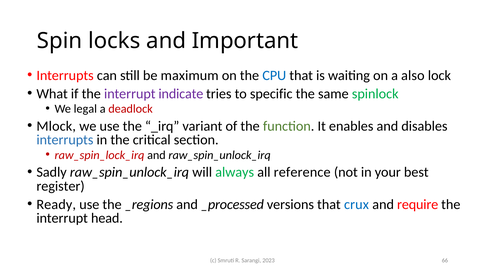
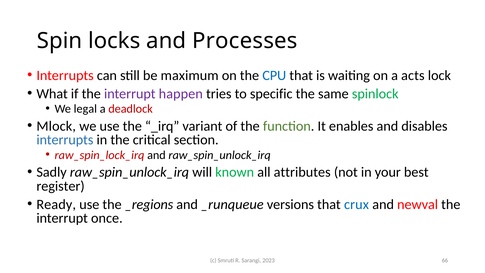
Important: Important -> Processes
also: also -> acts
indicate: indicate -> happen
always: always -> known
reference: reference -> attributes
_processed: _processed -> _runqueue
require: require -> newval
head: head -> once
